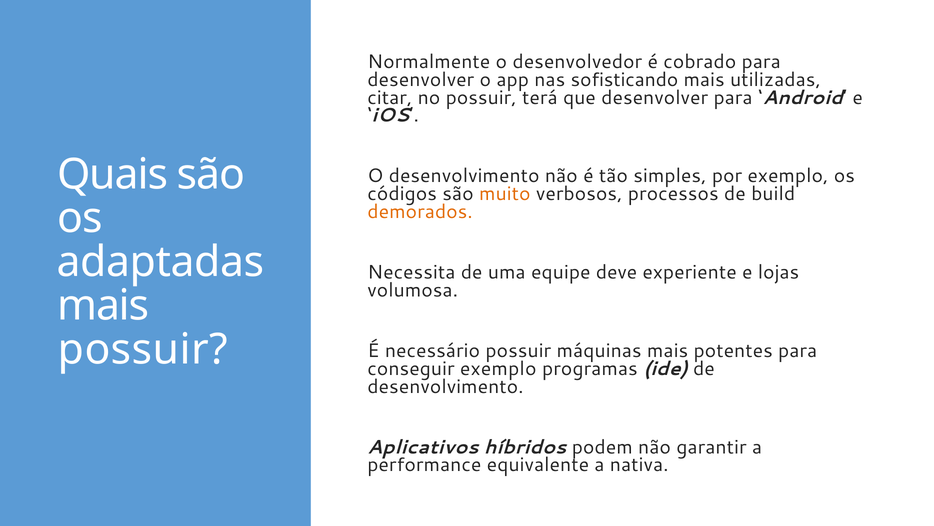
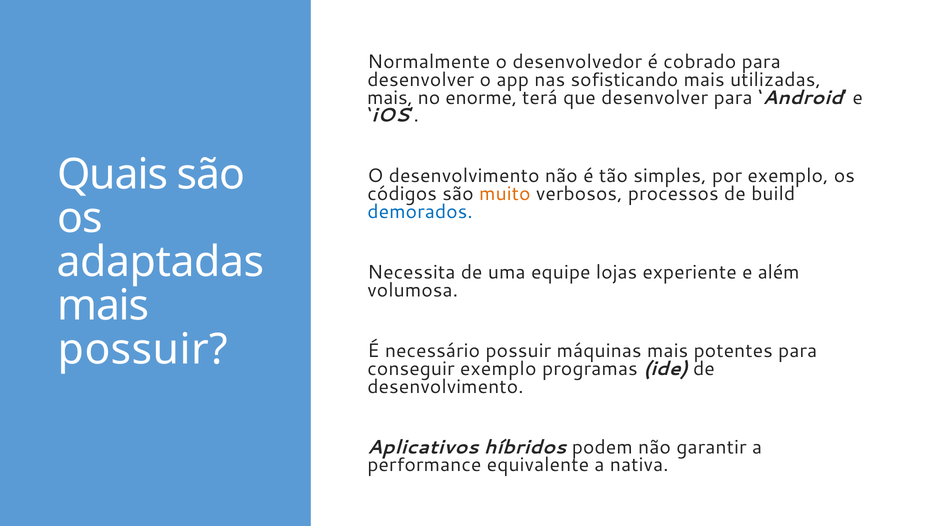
citar at (390, 97): citar -> mais
no possuir: possuir -> enorme
demorados colour: orange -> blue
deve: deve -> lojas
lojas: lojas -> além
